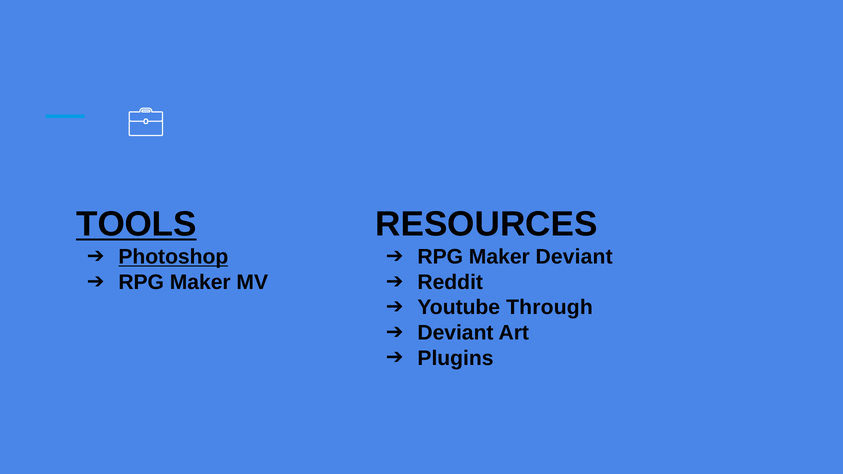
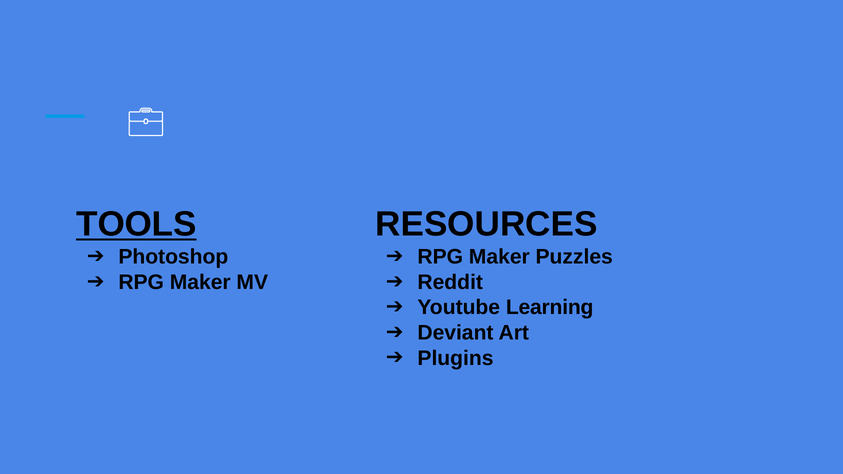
Photoshop underline: present -> none
Maker Deviant: Deviant -> Puzzles
Through: Through -> Learning
